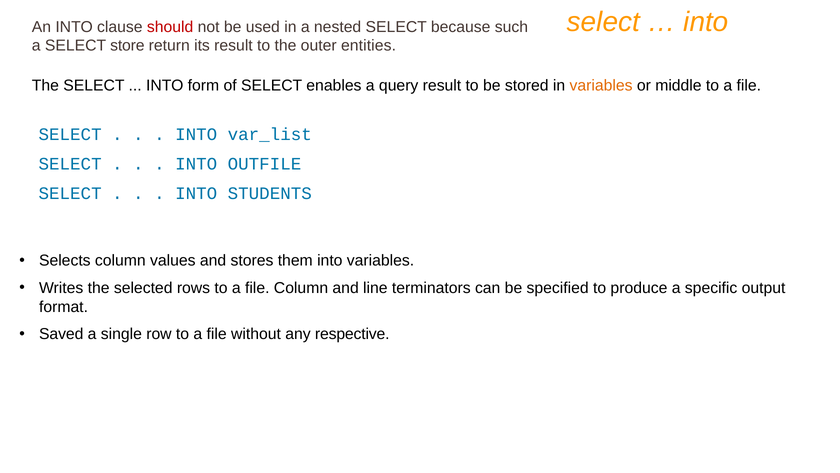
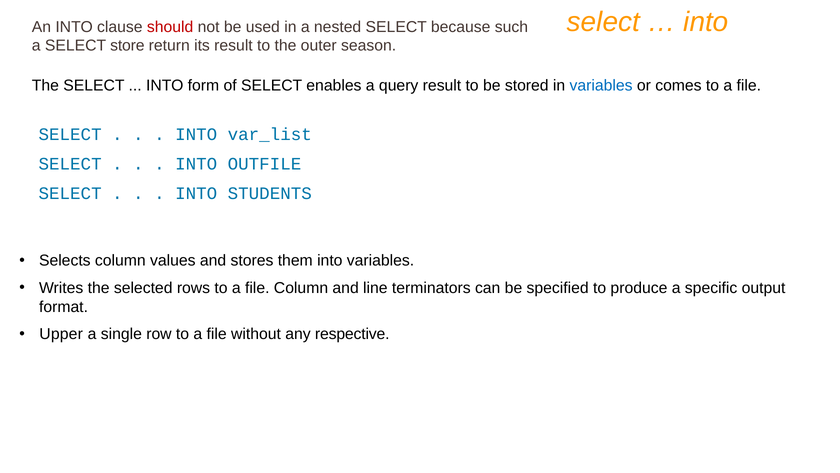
entities: entities -> season
variables at (601, 86) colour: orange -> blue
middle: middle -> comes
Saved: Saved -> Upper
